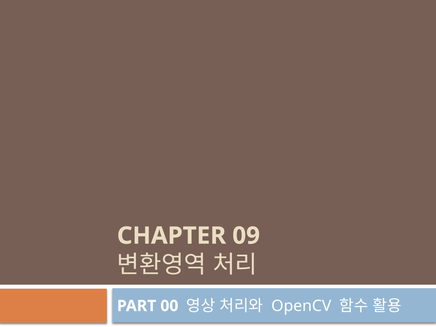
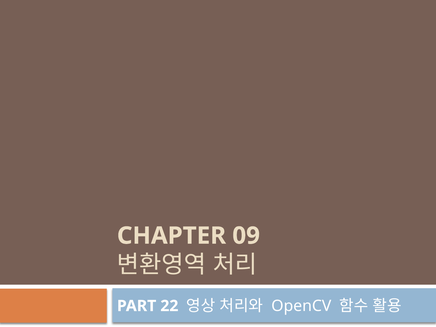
00: 00 -> 22
